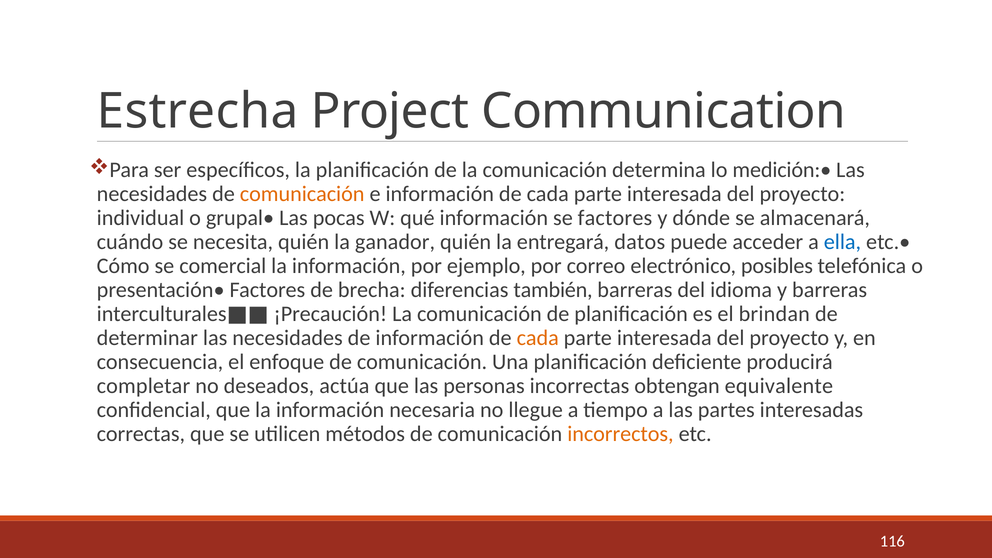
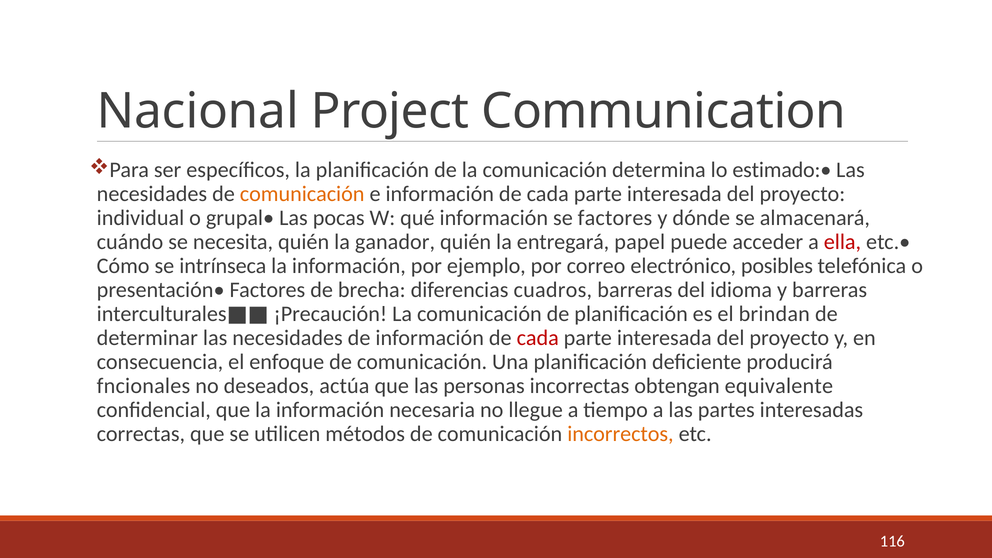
Estrecha: Estrecha -> Nacional
medición:•: medición:• -> estimado:•
datos: datos -> papel
ella colour: blue -> red
comercial: comercial -> intrínseca
también: también -> cuadros
cada at (538, 338) colour: orange -> red
completar: completar -> fncionales
